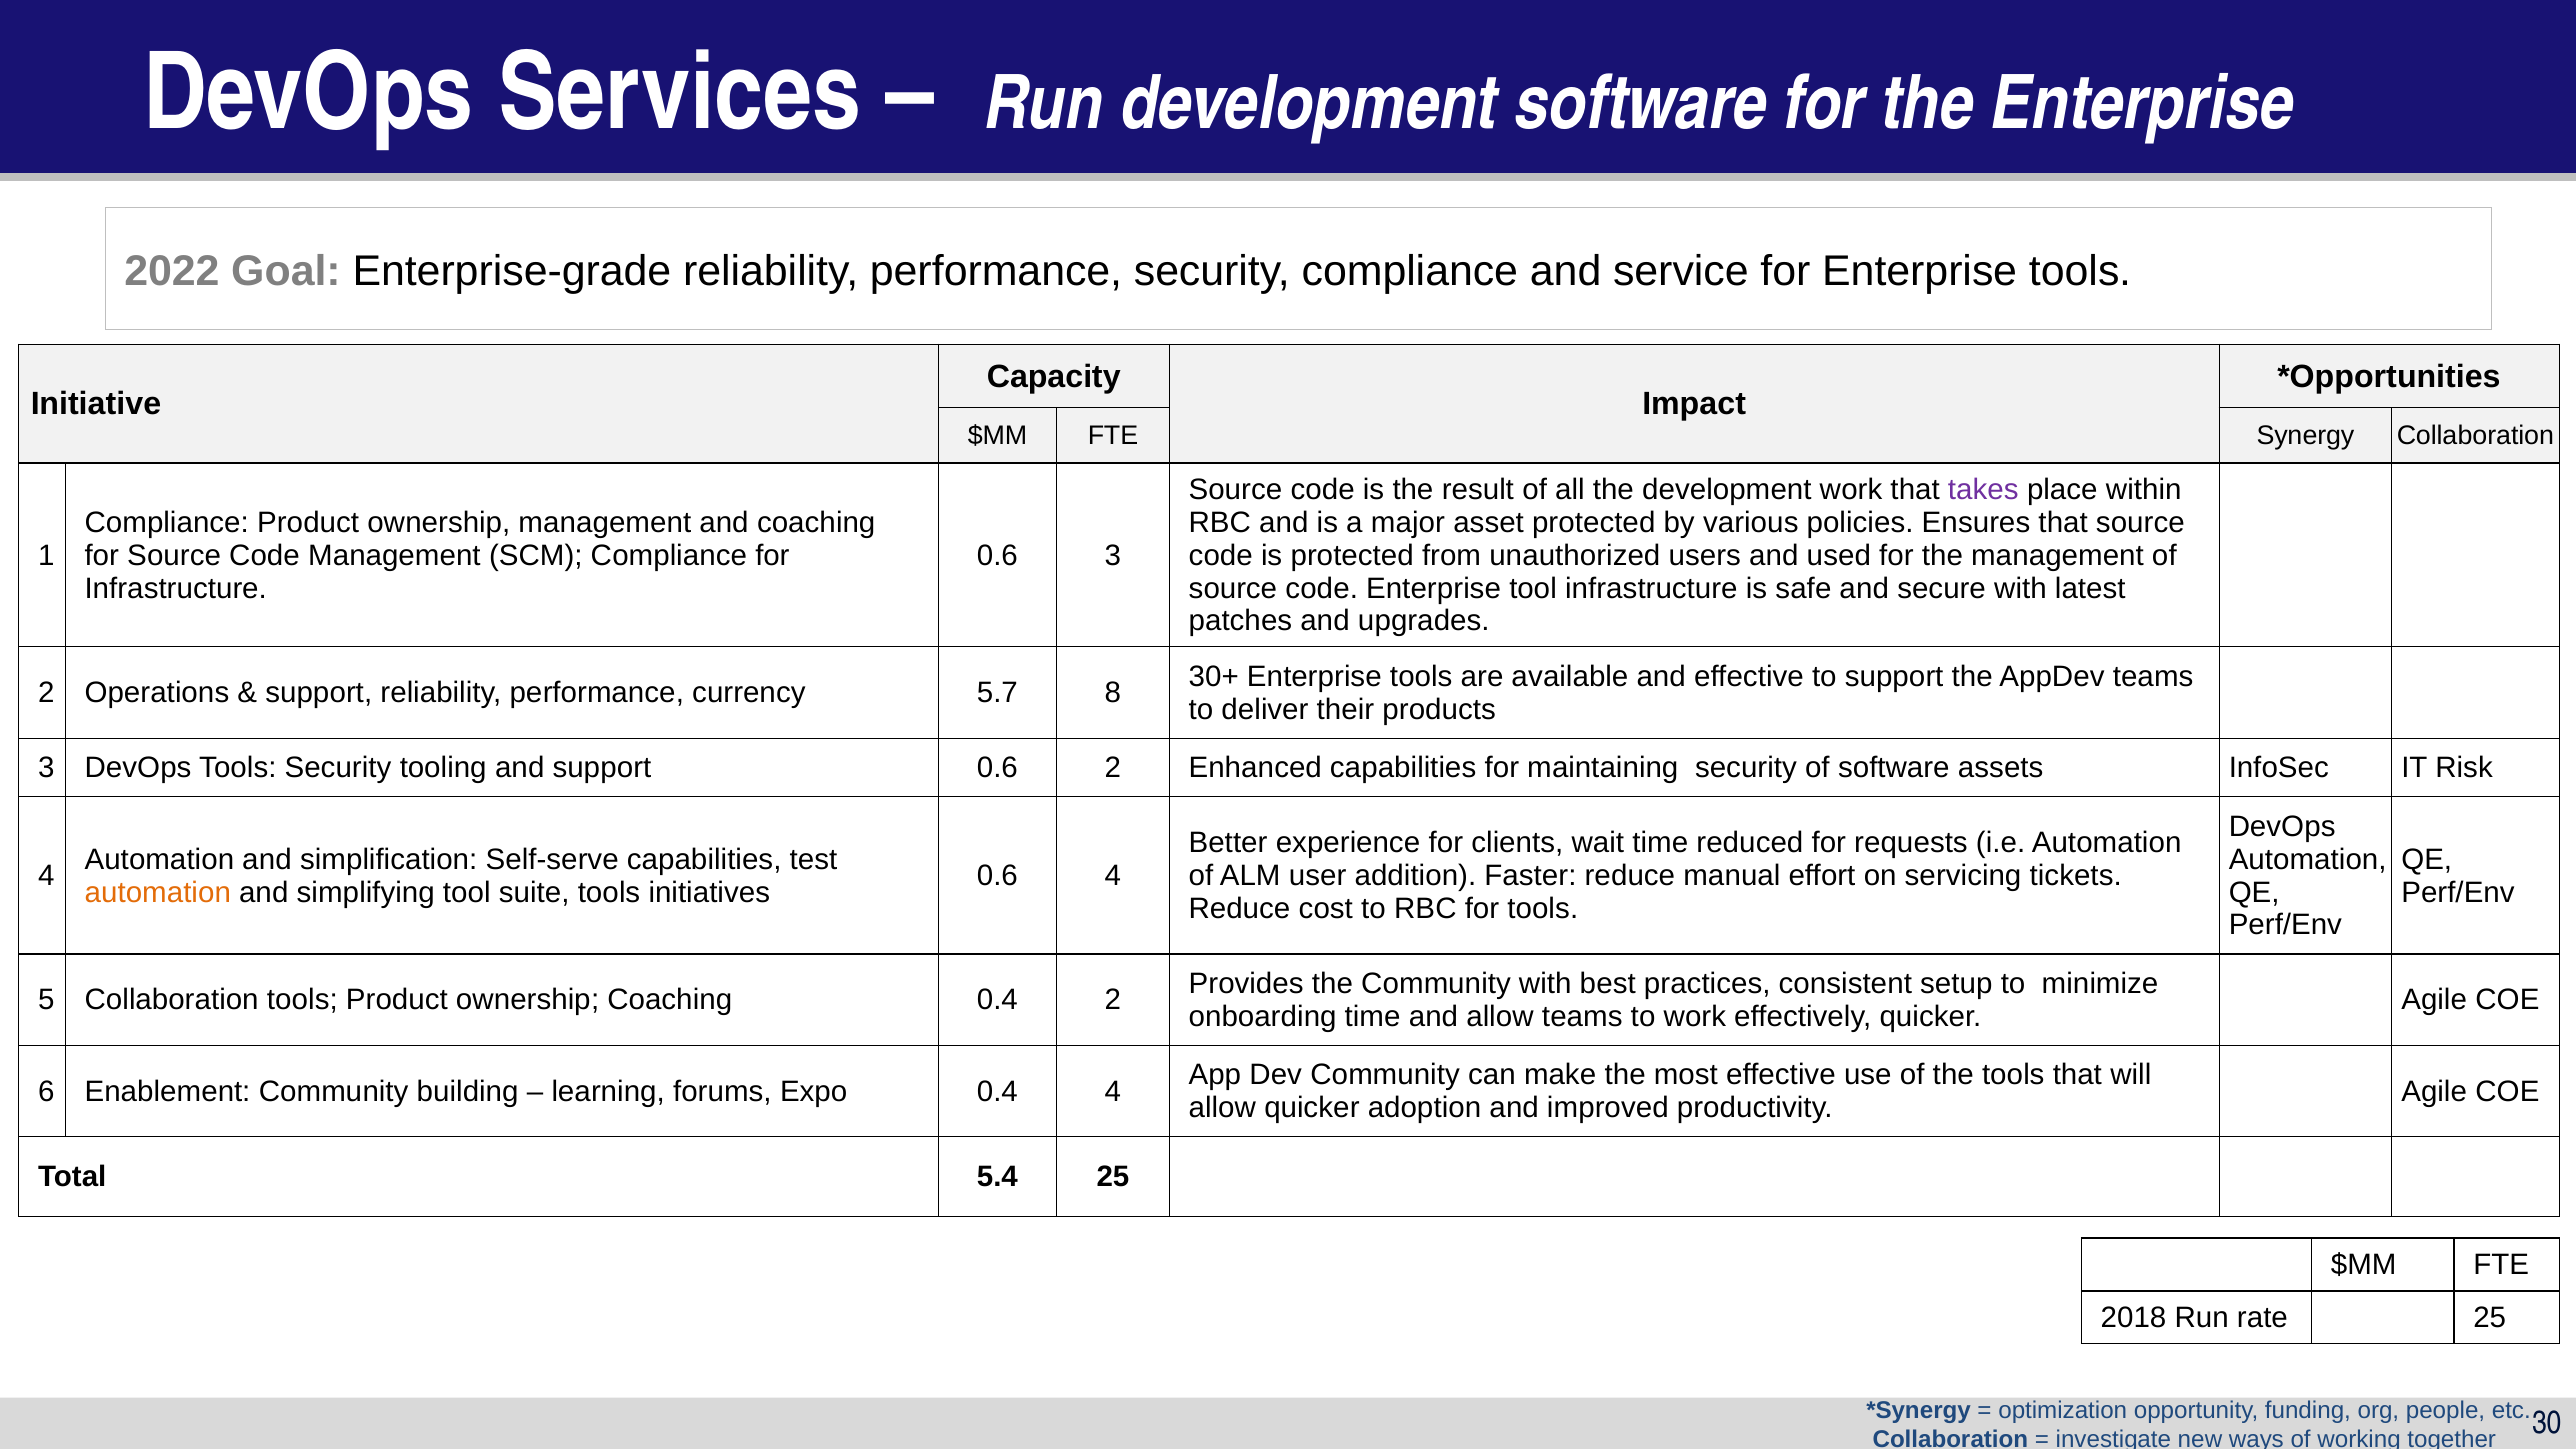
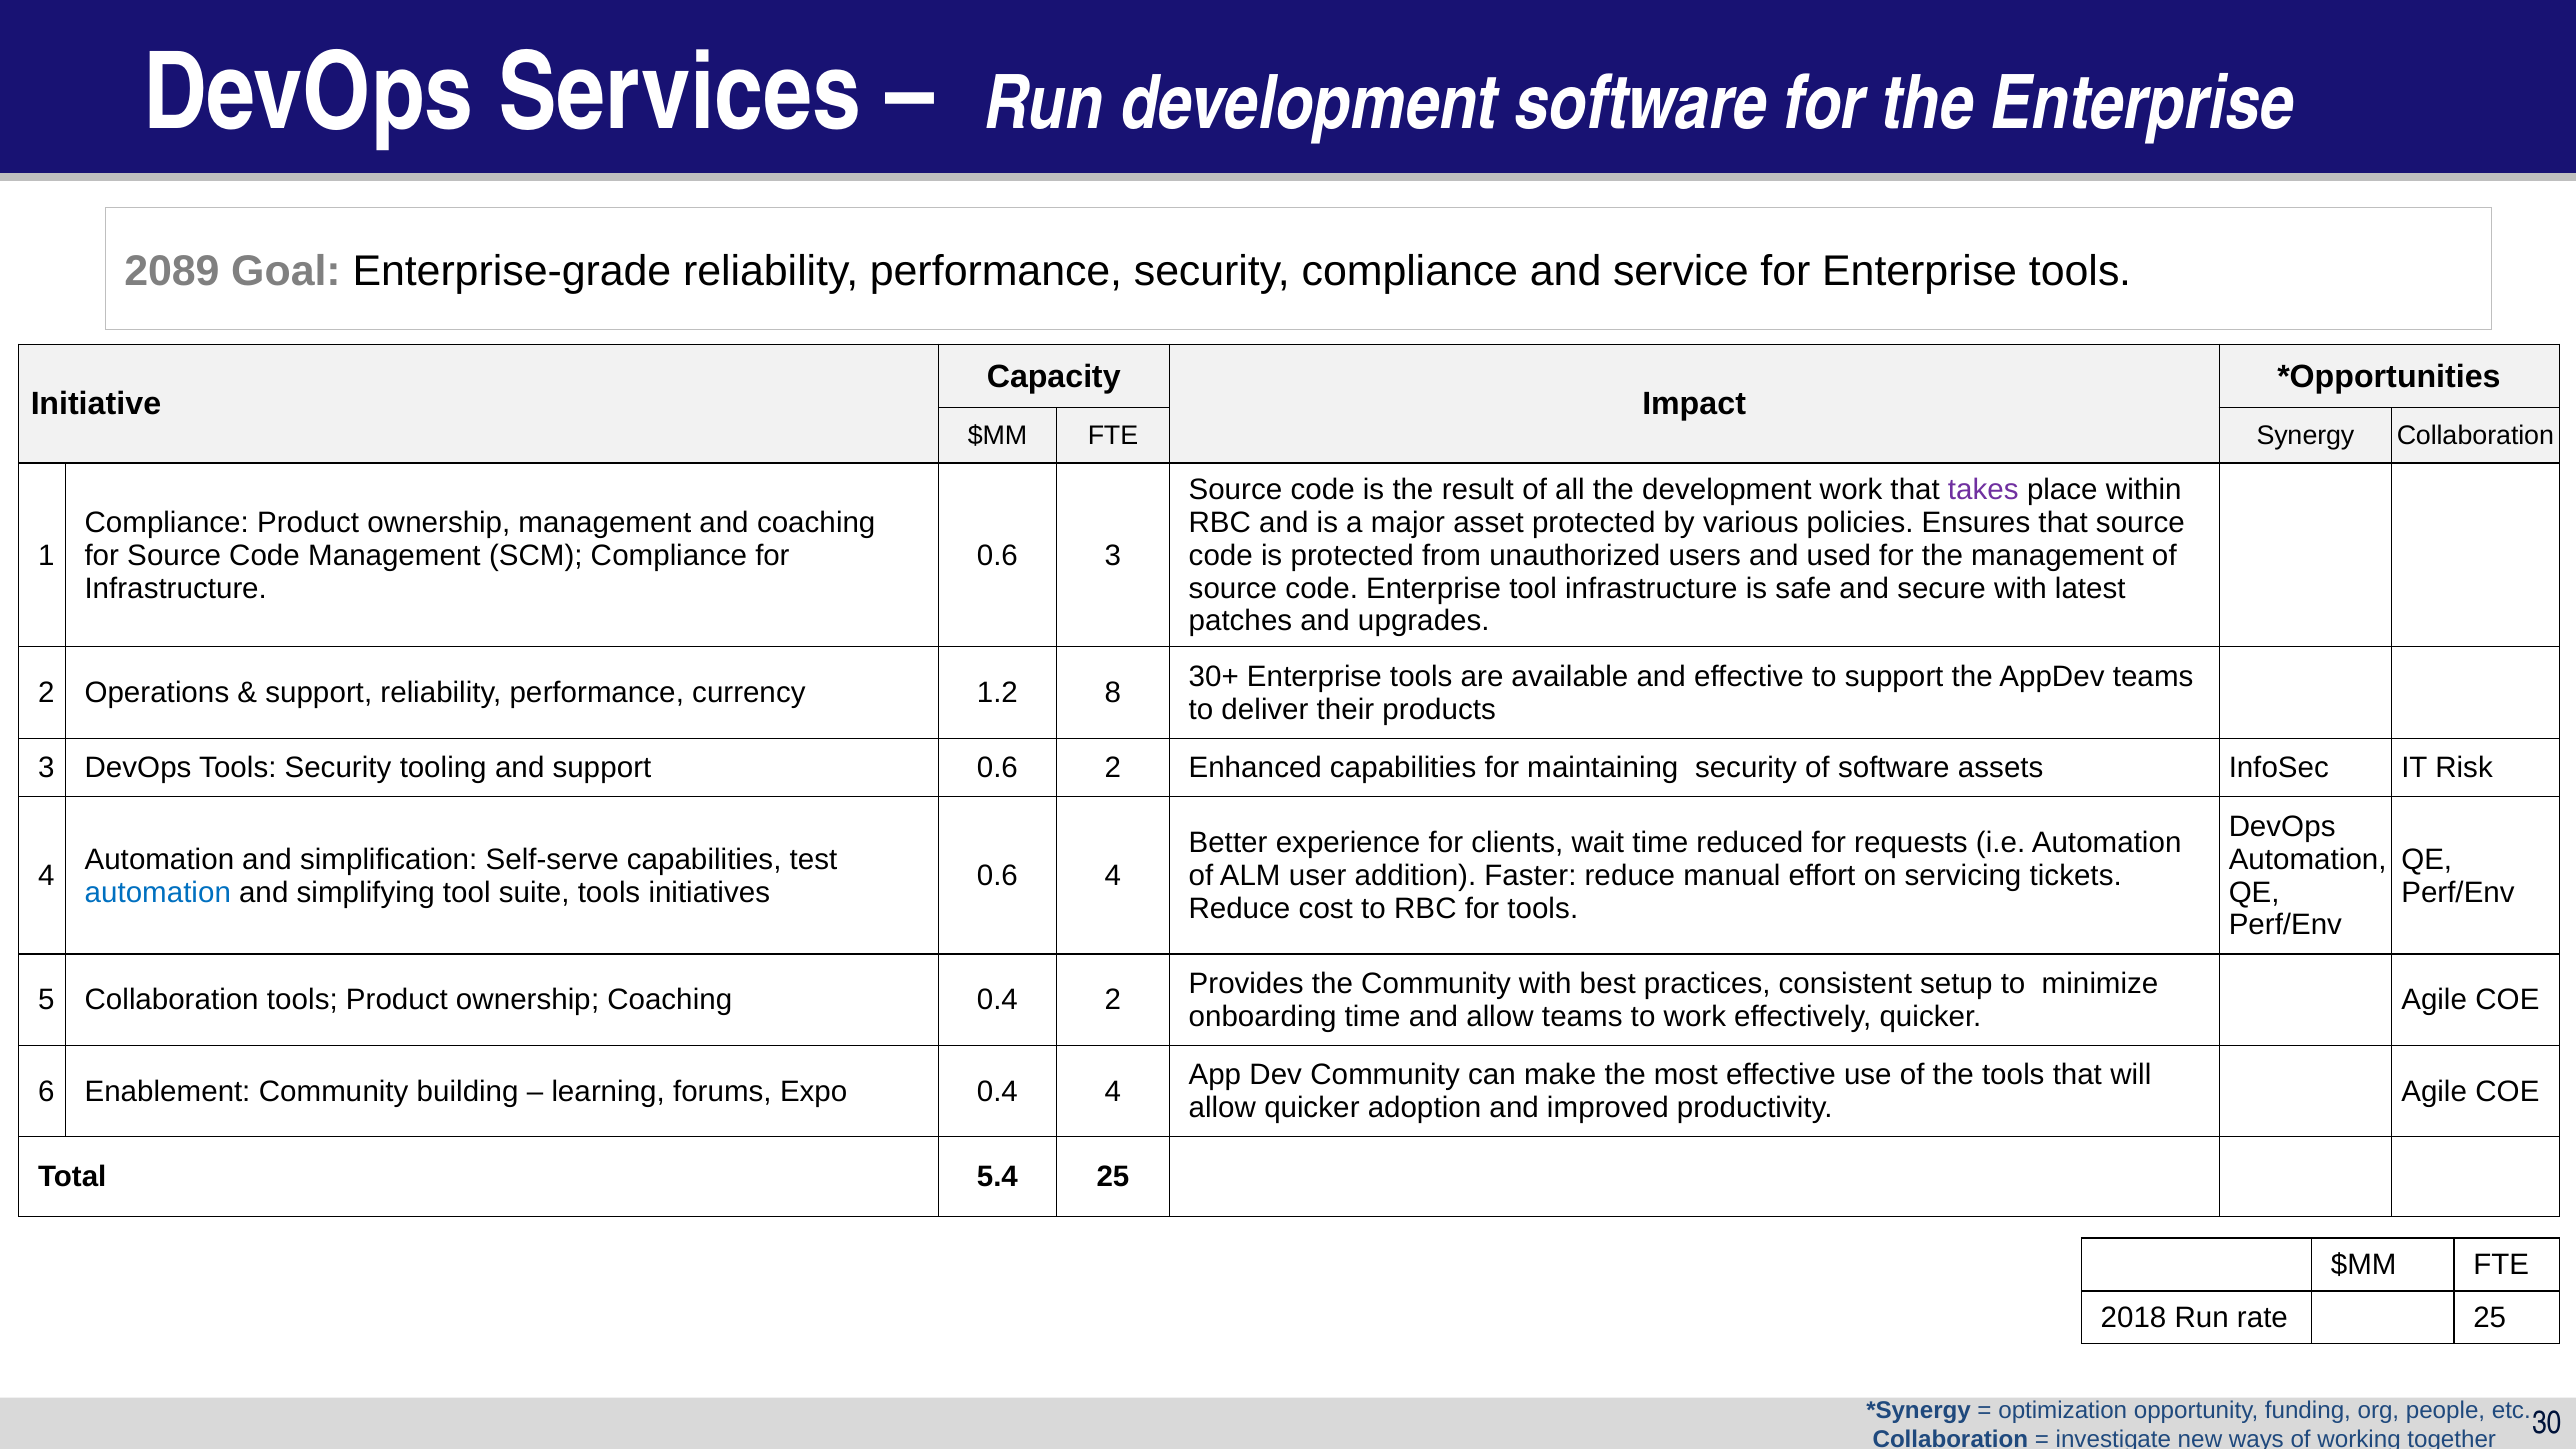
2022: 2022 -> 2089
5.7: 5.7 -> 1.2
automation at (158, 892) colour: orange -> blue
